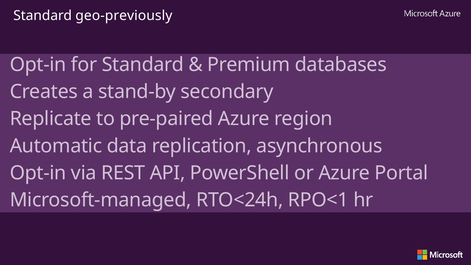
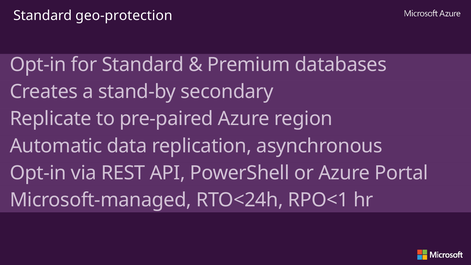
geo-previously: geo-previously -> geo-protection
